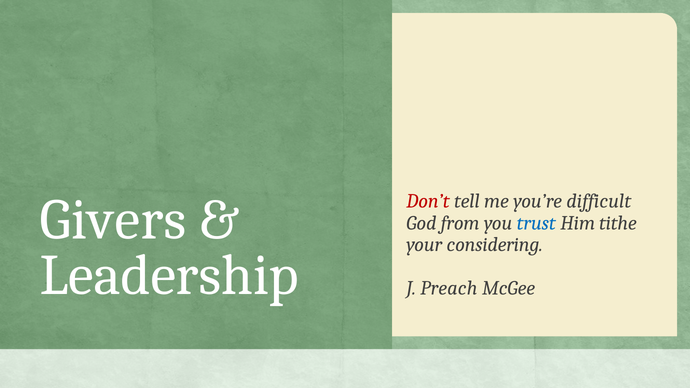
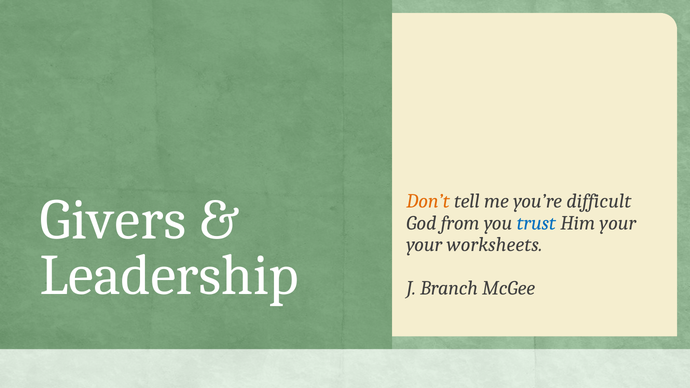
Don’t colour: red -> orange
Him tithe: tithe -> your
considering: considering -> worksheets
Preach: Preach -> Branch
